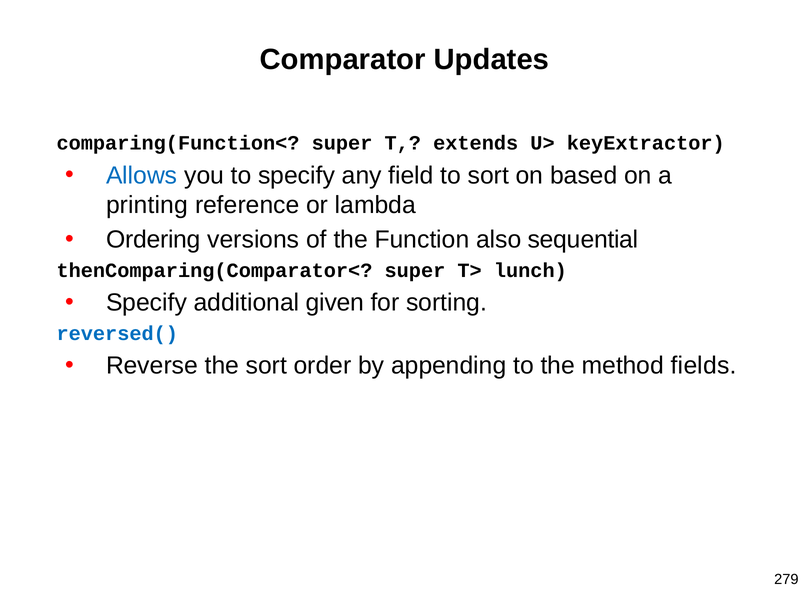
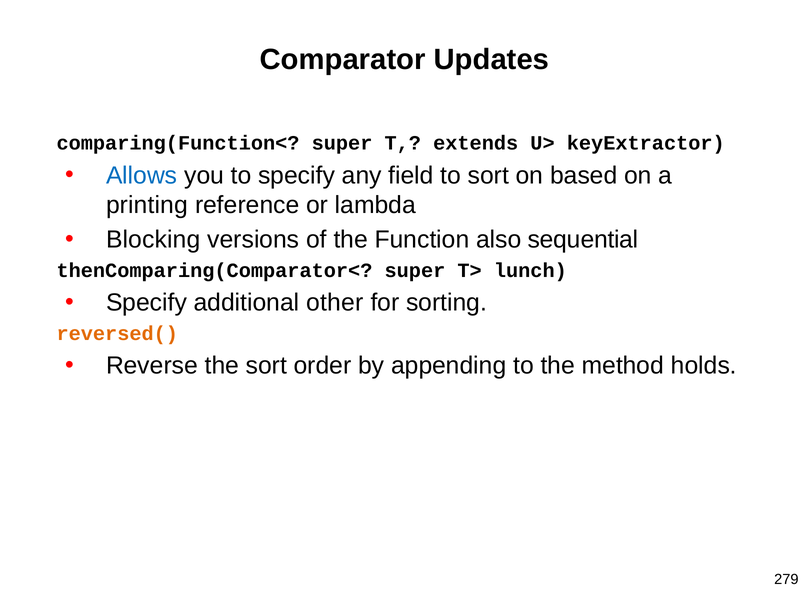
Ordering: Ordering -> Blocking
given: given -> other
reversed( colour: blue -> orange
fields: fields -> holds
